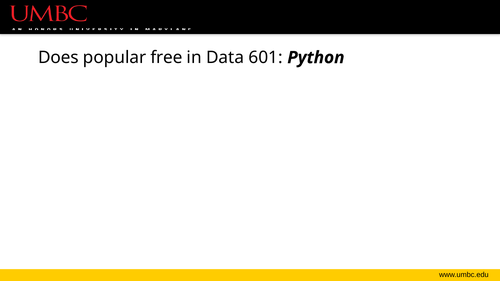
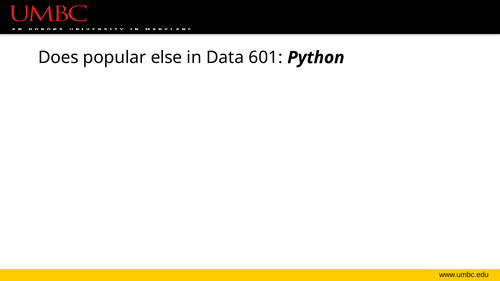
free: free -> else
